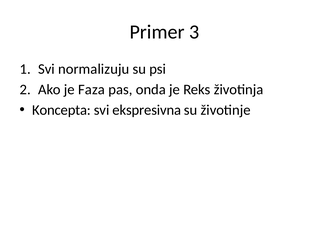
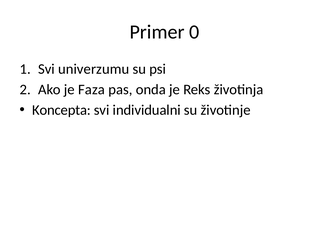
3: 3 -> 0
normalizuju: normalizuju -> univerzumu
ekspresivna: ekspresivna -> individualni
